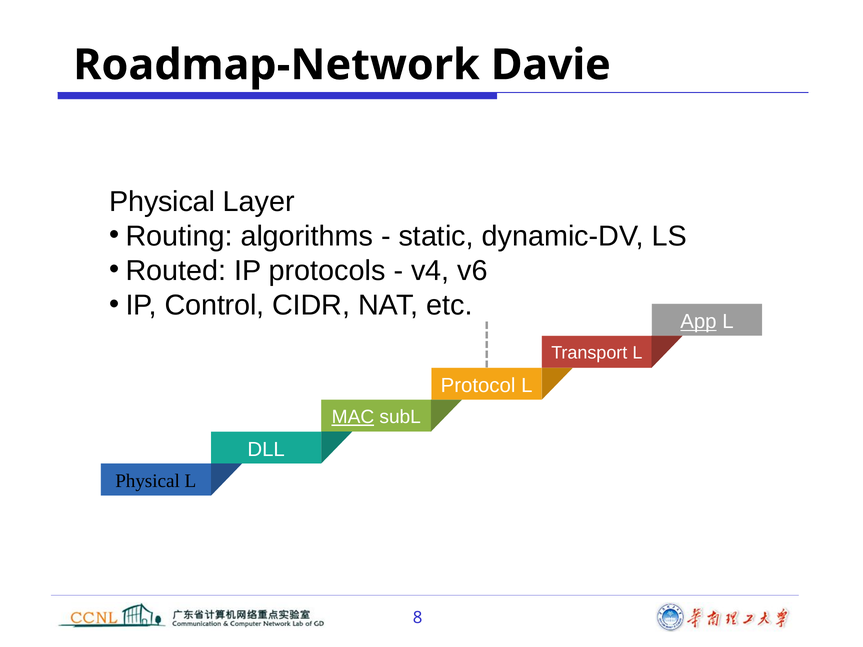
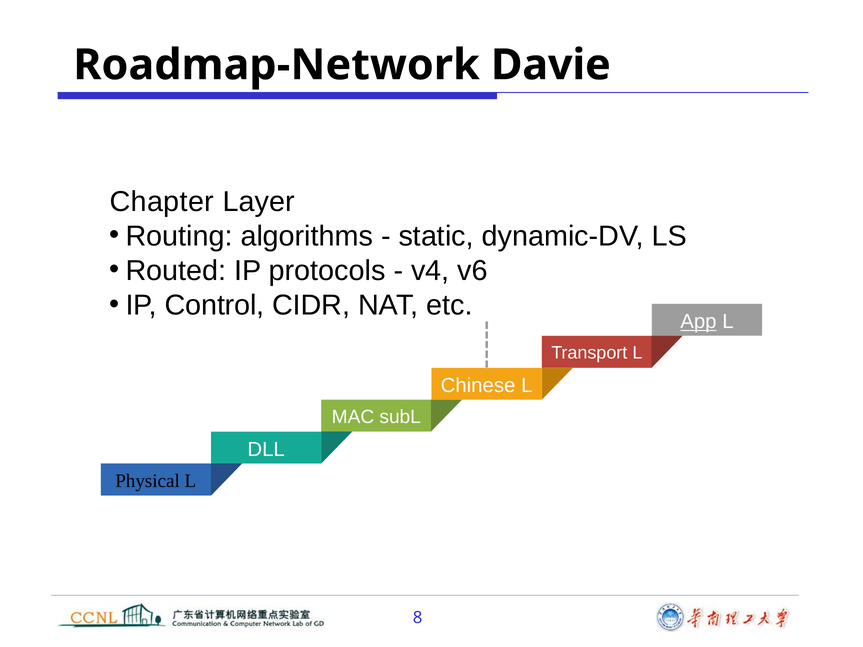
Physical at (162, 202): Physical -> Chapter
Protocol: Protocol -> Chinese
MAC underline: present -> none
